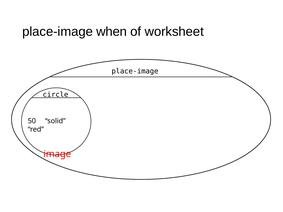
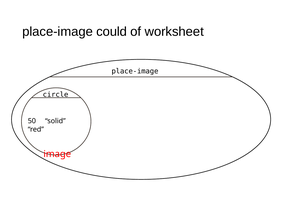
when: when -> could
